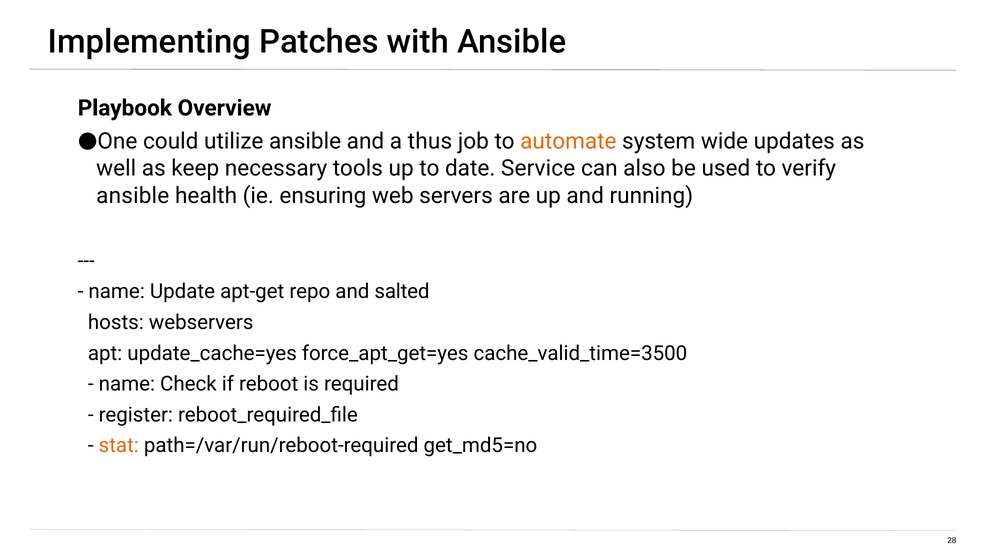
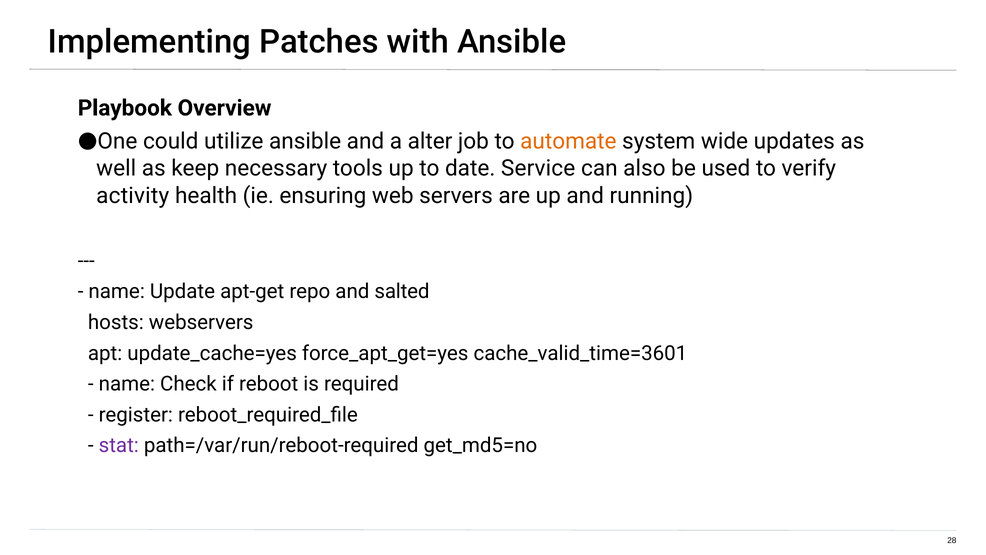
thus: thus -> alter
ansible at (133, 195): ansible -> activity
cache_valid_time=3500: cache_valid_time=3500 -> cache_valid_time=3601
stat colour: orange -> purple
